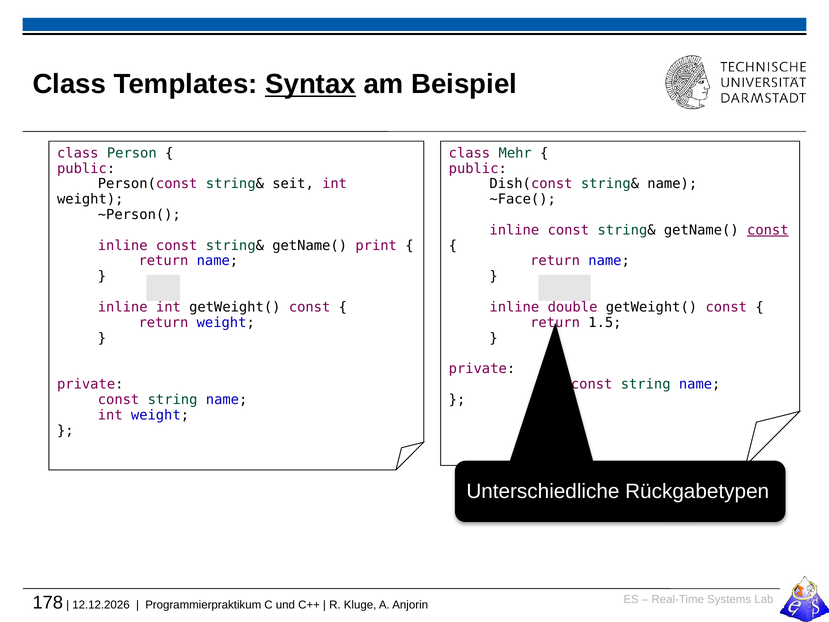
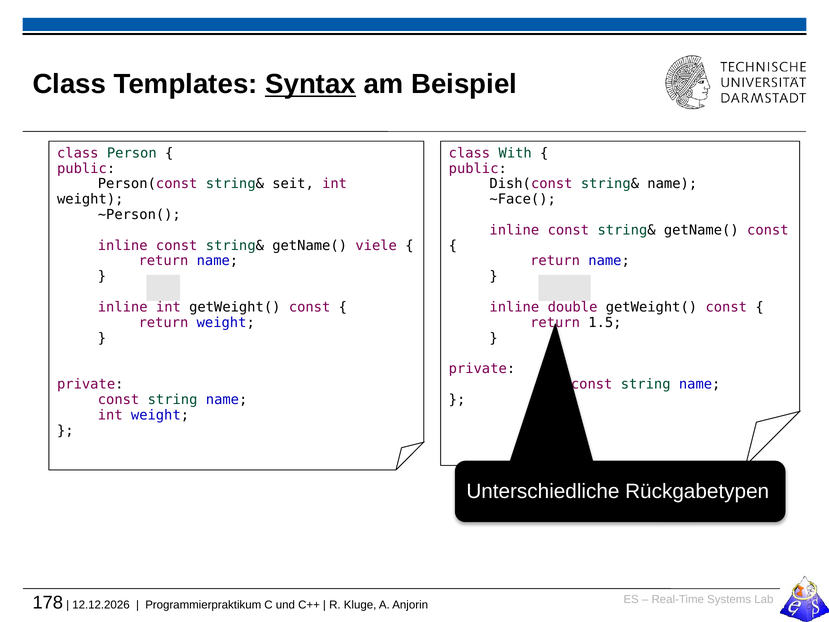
Mehr: Mehr -> With
const at (768, 230) underline: present -> none
print: print -> viele
